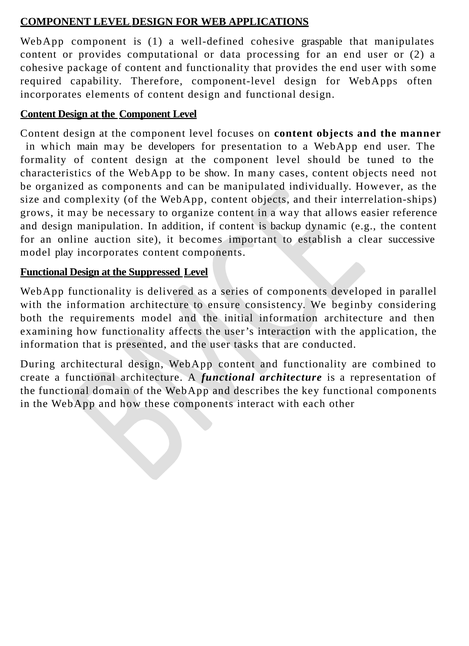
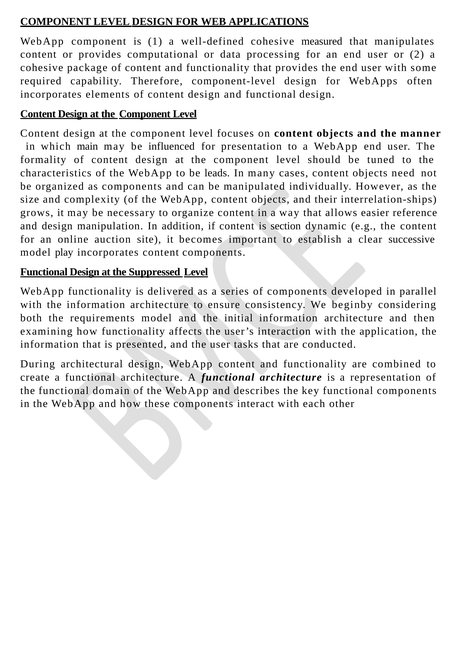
graspable: graspable -> measured
developers: developers -> influenced
show: show -> leads
backup: backup -> section
